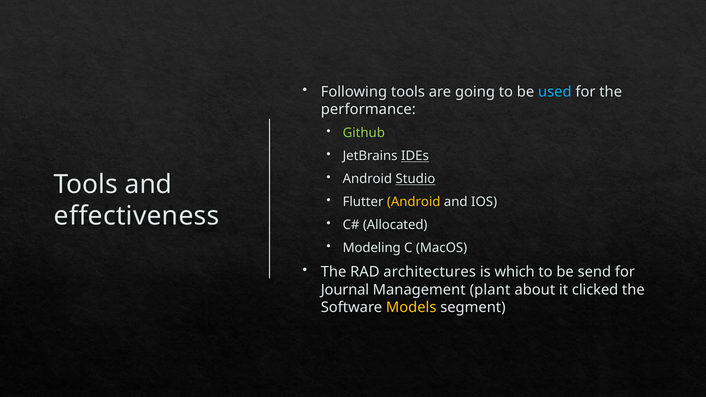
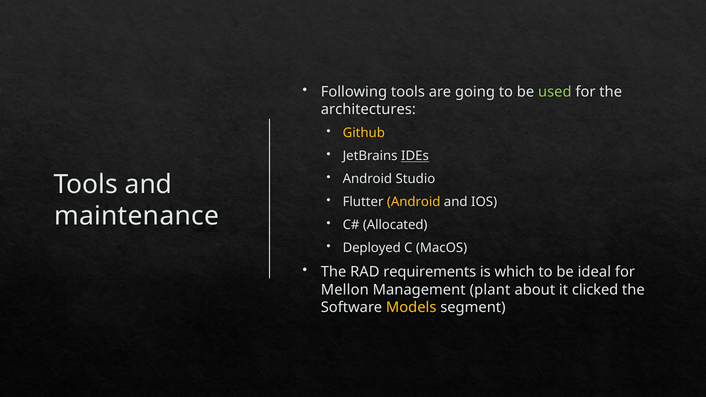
used colour: light blue -> light green
performance: performance -> architectures
Github colour: light green -> yellow
Studio underline: present -> none
effectiveness: effectiveness -> maintenance
Modeling: Modeling -> Deployed
architectures: architectures -> requirements
send: send -> ideal
Journal: Journal -> Mellon
